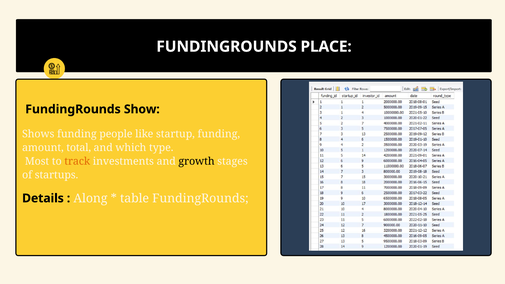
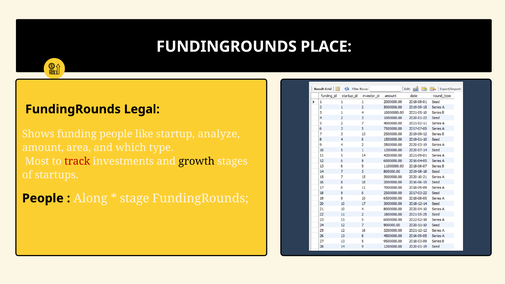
Show: Show -> Legal
startup funding: funding -> analyze
total: total -> area
track colour: orange -> red
Details at (43, 198): Details -> People
table: table -> stage
